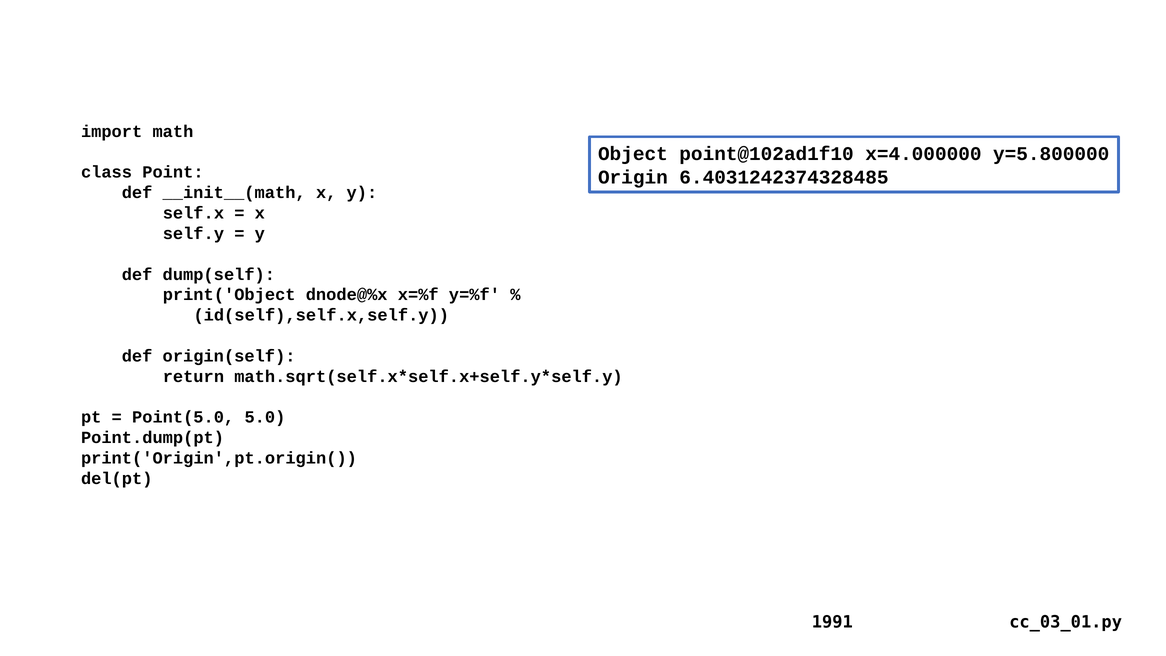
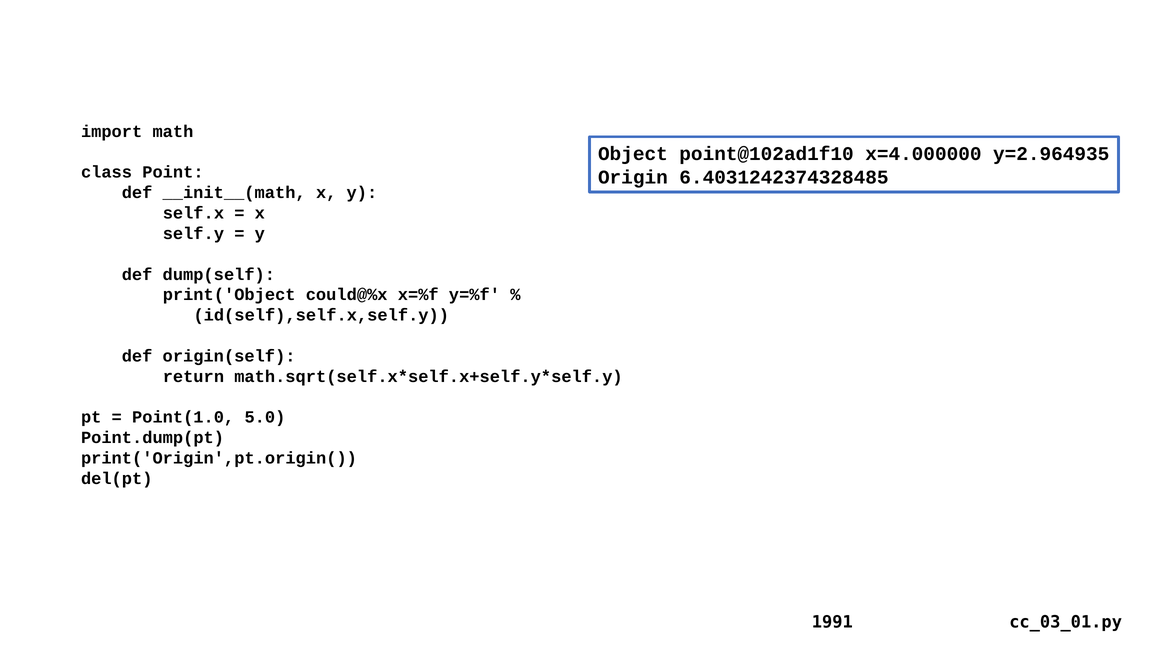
y=5.800000: y=5.800000 -> y=2.964935
dnode@%x: dnode@%x -> could@%x
Point(5.0: Point(5.0 -> Point(1.0
